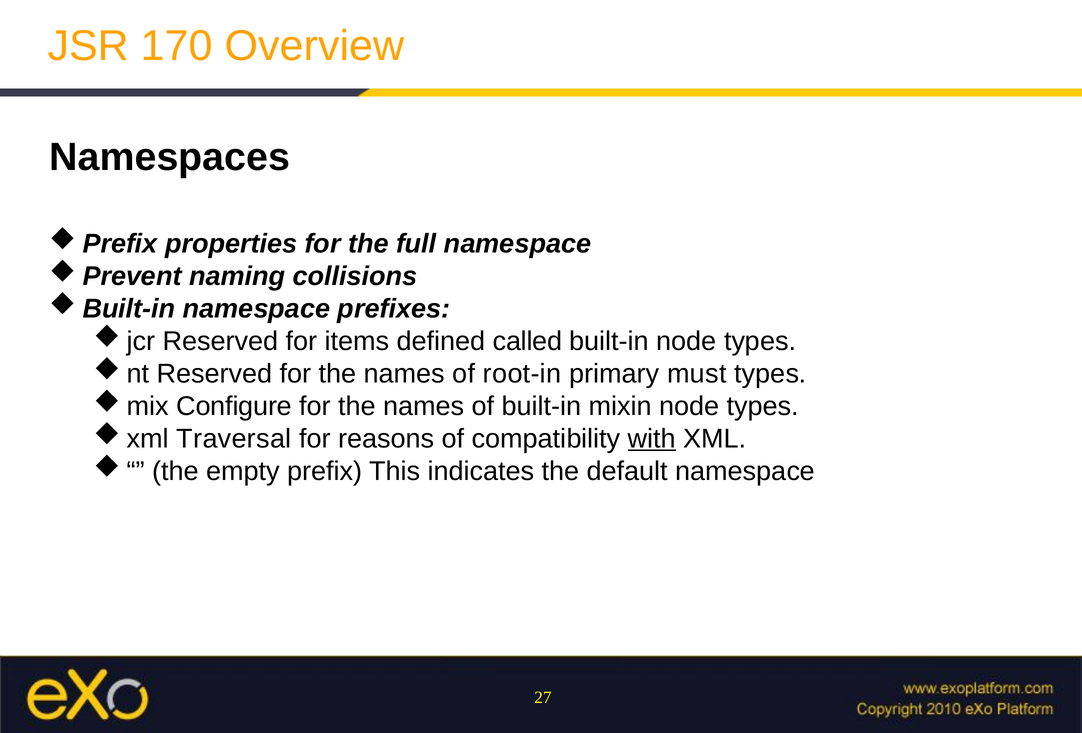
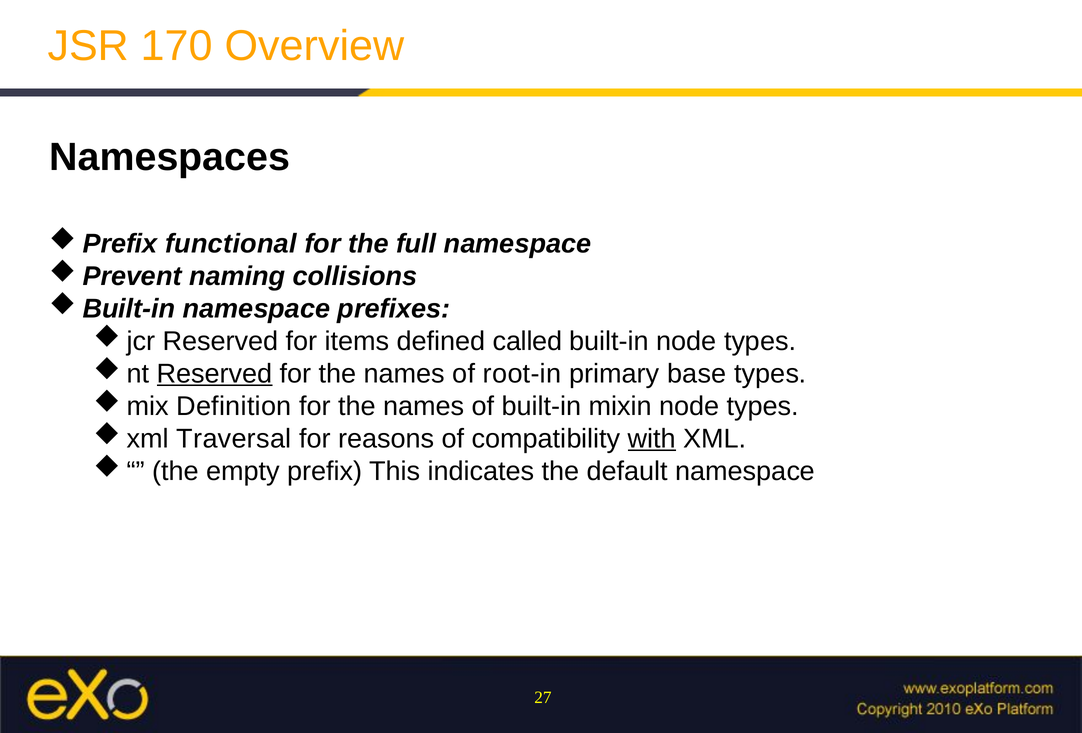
properties: properties -> functional
Reserved at (215, 374) underline: none -> present
must: must -> base
Configure: Configure -> Definition
